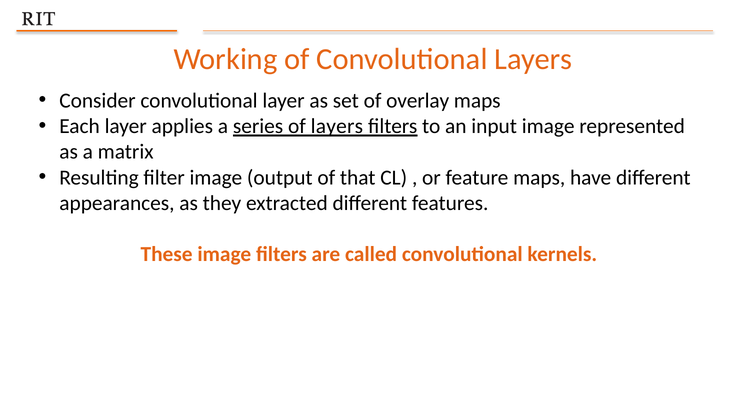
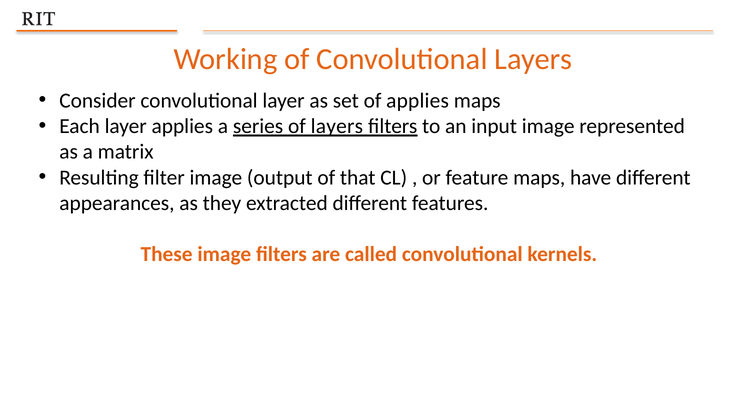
of overlay: overlay -> applies
